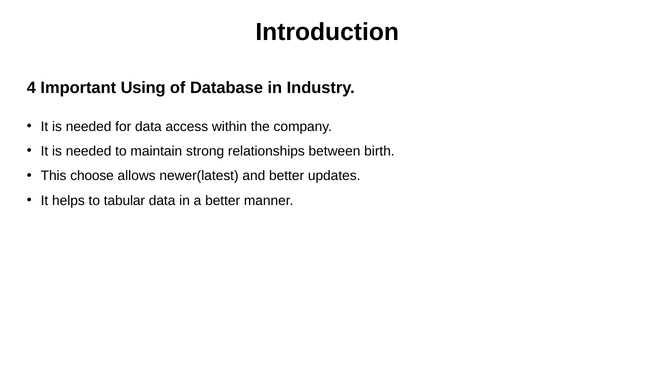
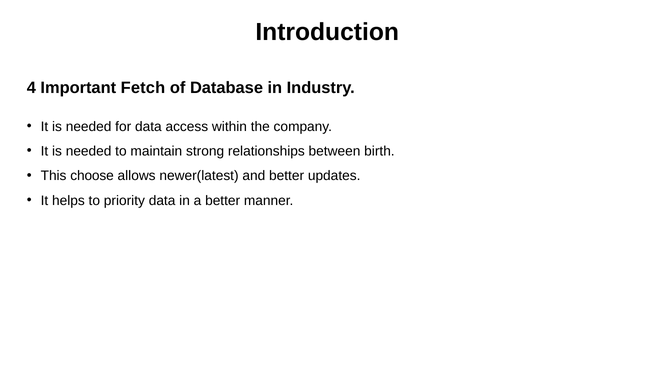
Using: Using -> Fetch
tabular: tabular -> priority
